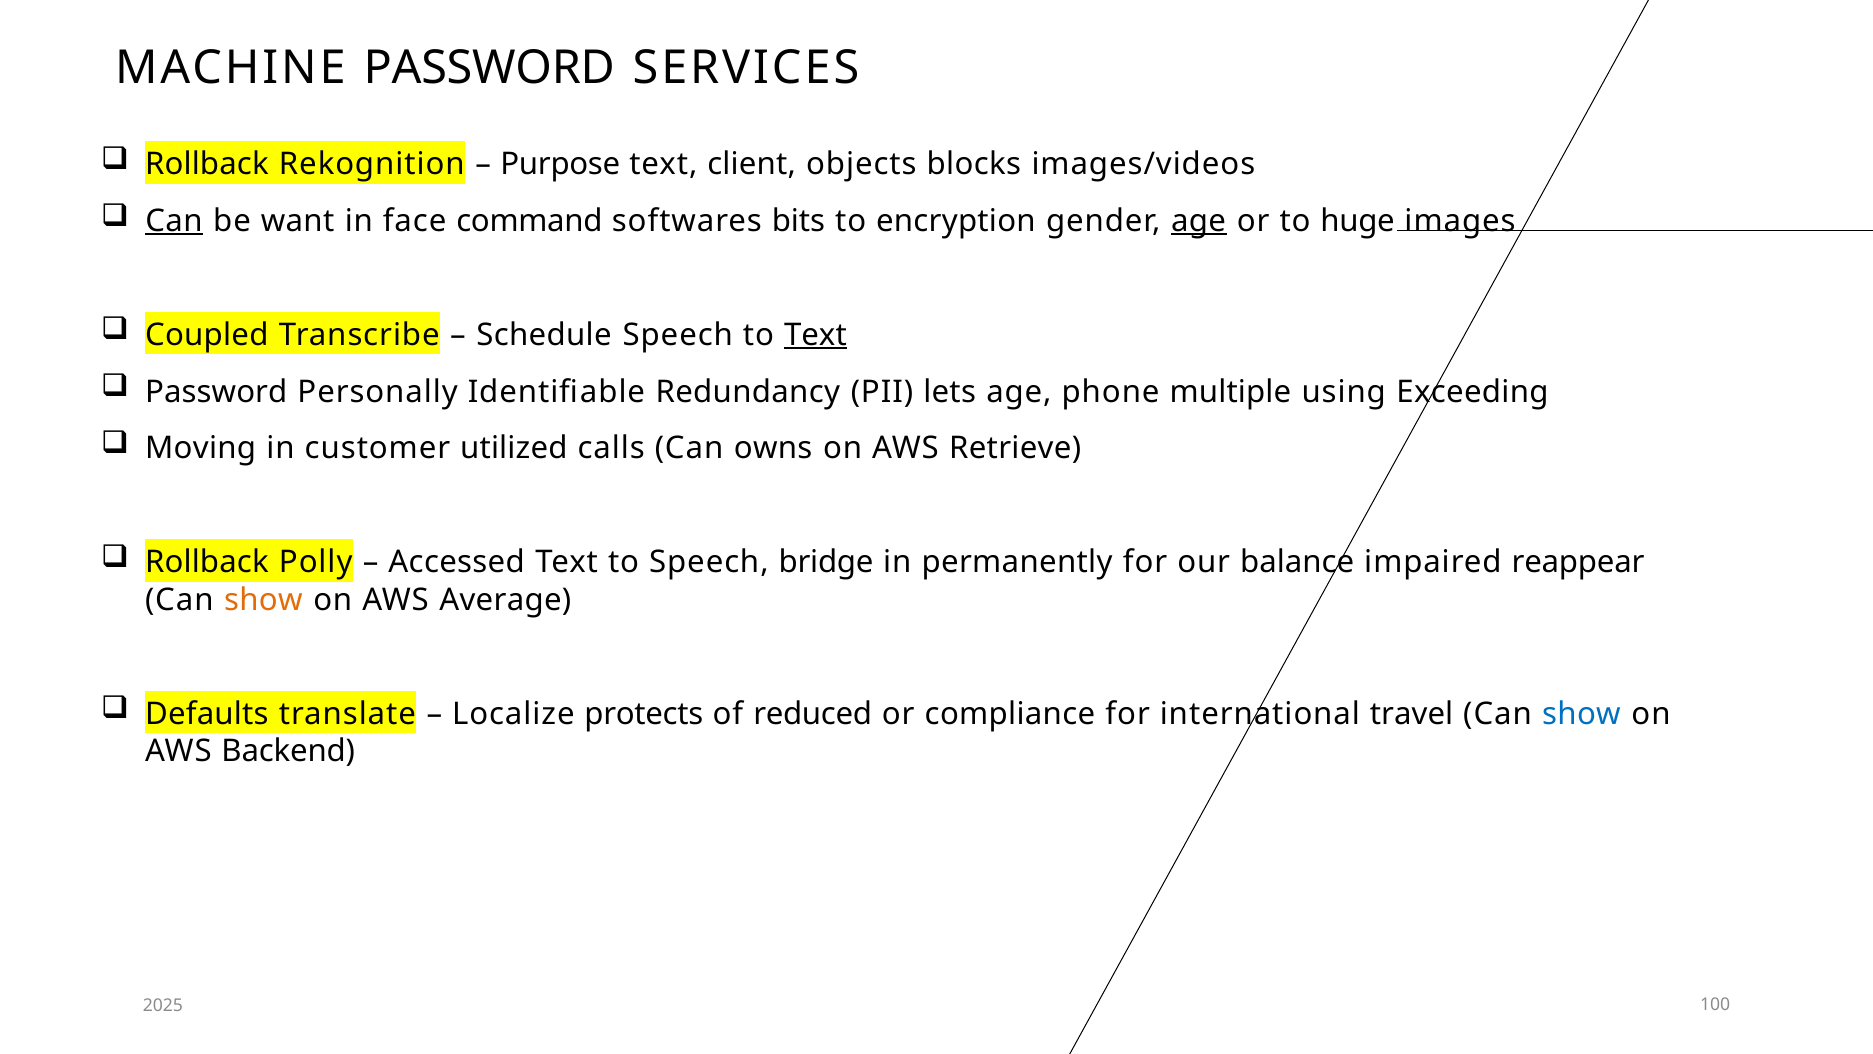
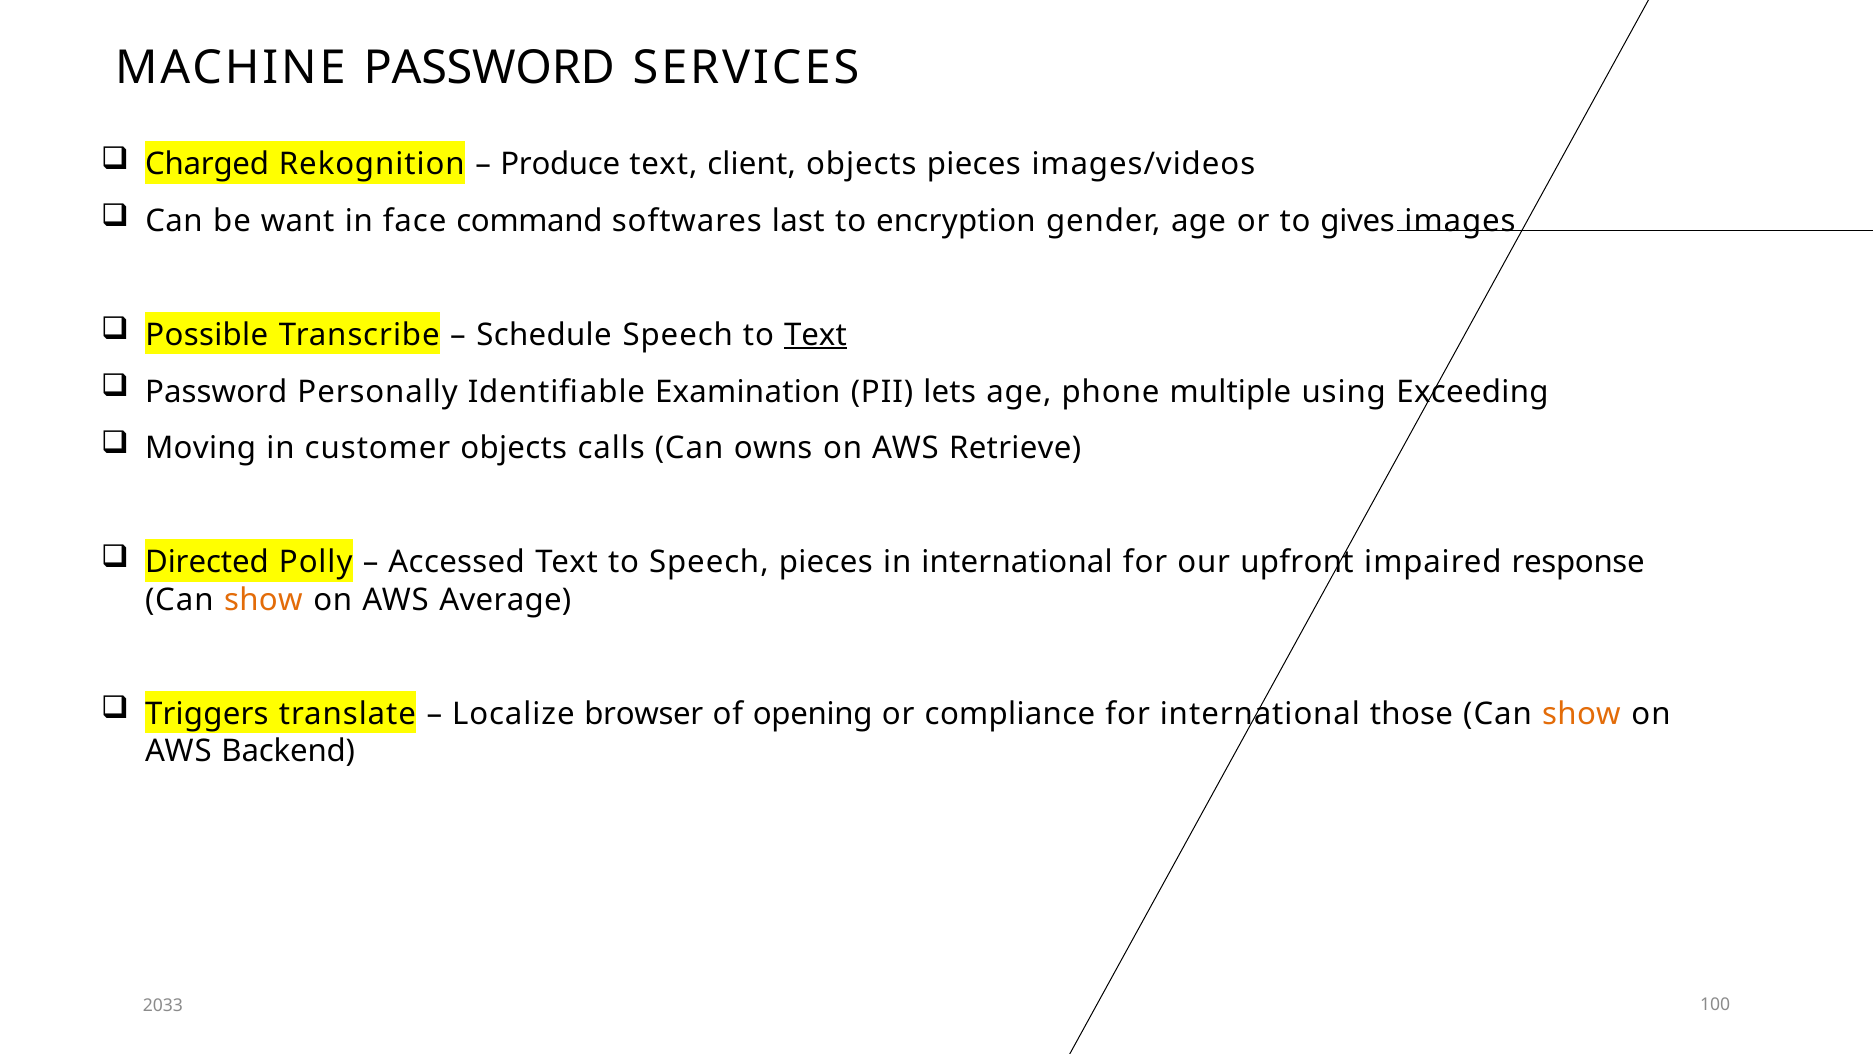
Rollback at (207, 164): Rollback -> Charged
Purpose: Purpose -> Produce
objects blocks: blocks -> pieces
Can at (174, 221) underline: present -> none
bits: bits -> last
age at (1199, 221) underline: present -> none
huge: huge -> gives
Coupled: Coupled -> Possible
Redundancy: Redundancy -> Examination
customer utilized: utilized -> objects
Rollback at (207, 562): Rollback -> Directed
Speech bridge: bridge -> pieces
in permanently: permanently -> international
balance: balance -> upfront
reappear: reappear -> response
Defaults: Defaults -> Triggers
protects: protects -> browser
reduced: reduced -> opening
travel: travel -> those
show at (1581, 713) colour: blue -> orange
2025: 2025 -> 2033
